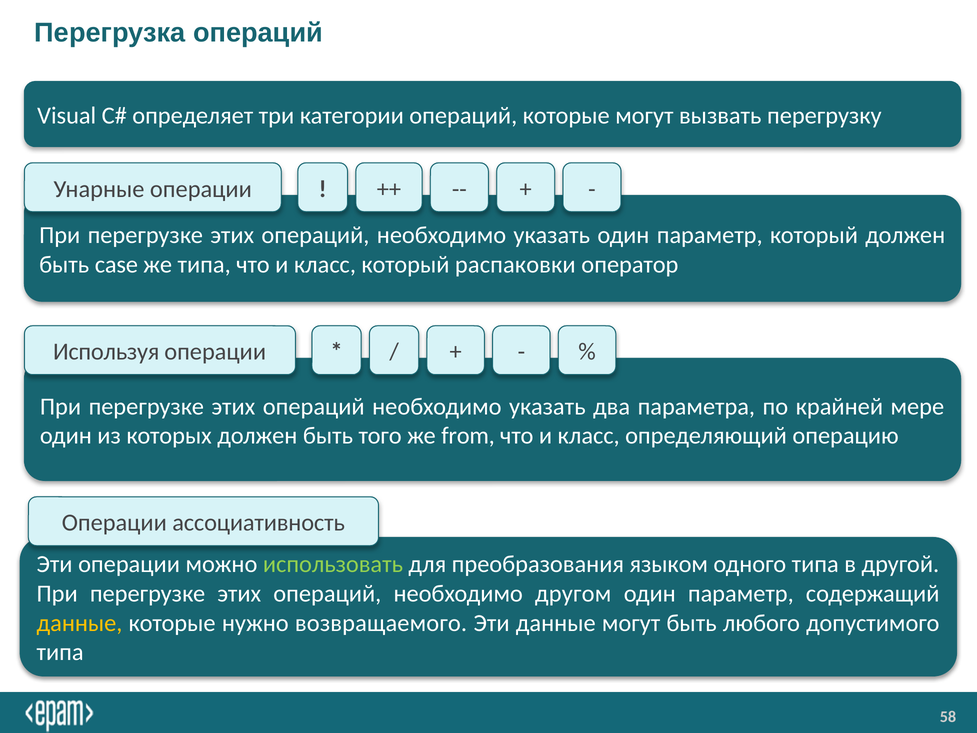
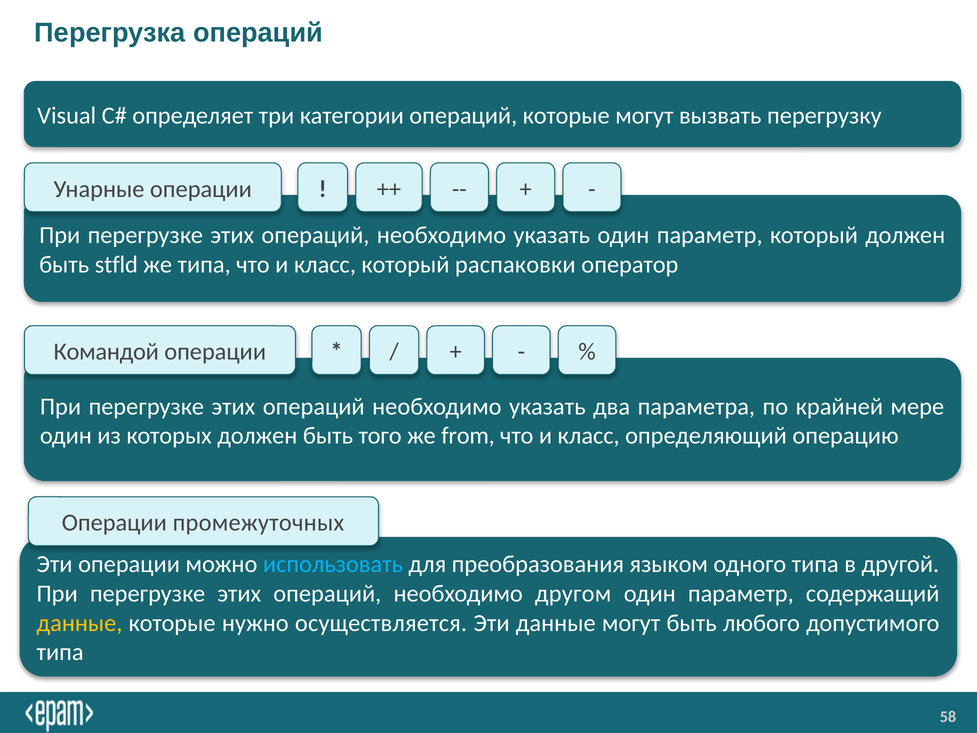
case: case -> stfld
Используя: Используя -> Командой
ассоциативность: ассоциативность -> промежуточных
использовать colour: light green -> light blue
возвращаемого: возвращаемого -> осуществляется
